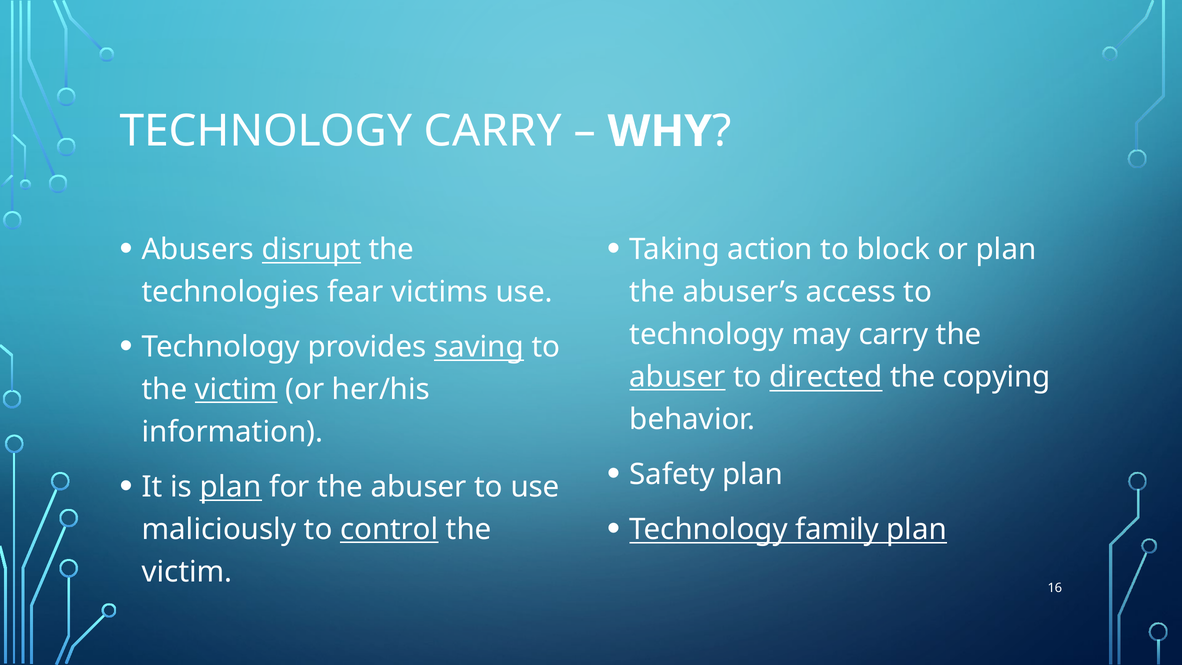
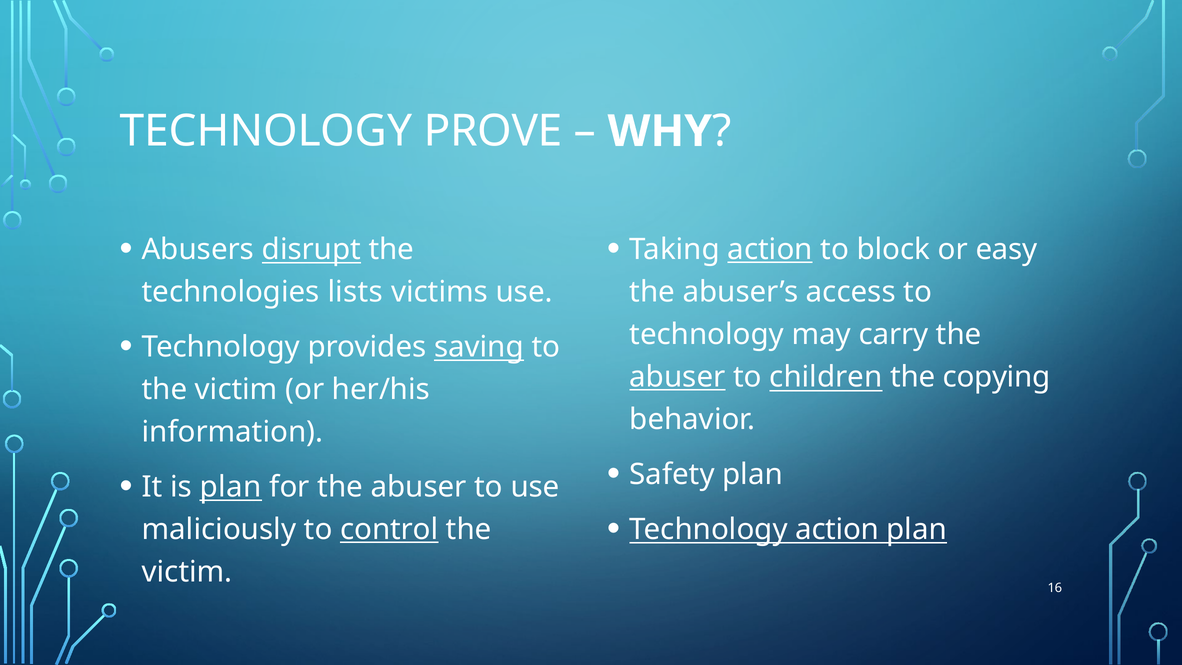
TECHNOLOGY CARRY: CARRY -> PROVE
action at (770, 249) underline: none -> present
or plan: plan -> easy
fear: fear -> lists
directed: directed -> children
victim at (236, 389) underline: present -> none
Technology family: family -> action
